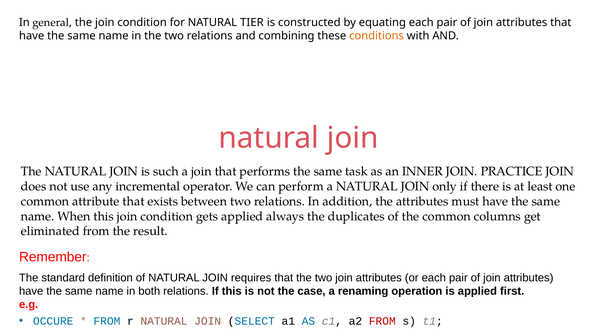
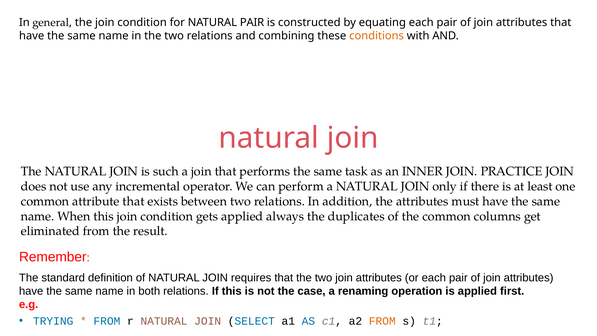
NATURAL TIER: TIER -> PAIR
OCCURE: OCCURE -> TRYING
FROM at (382, 321) colour: red -> orange
